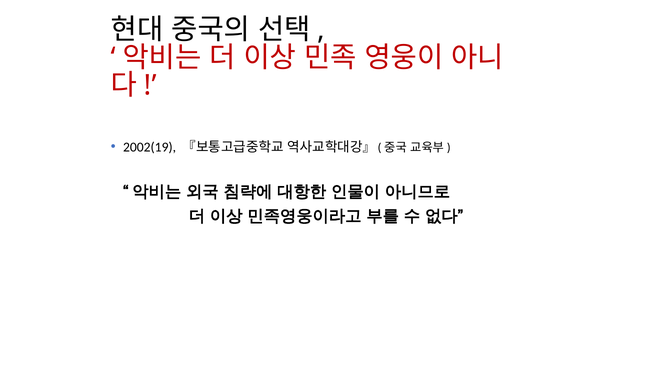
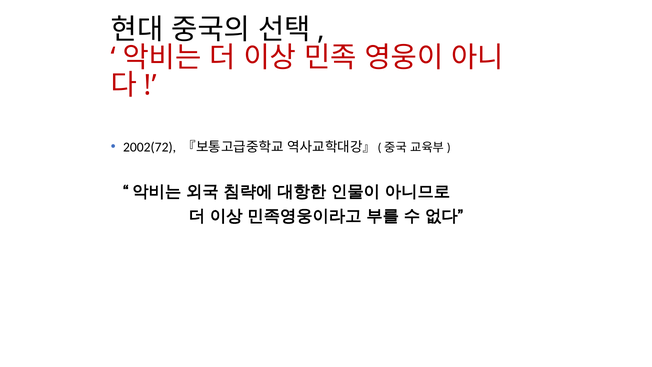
2002(19: 2002(19 -> 2002(72
